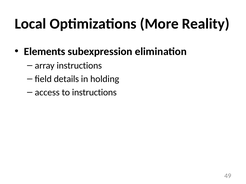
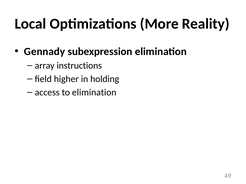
Elements: Elements -> Gennady
details: details -> higher
to instructions: instructions -> elimination
